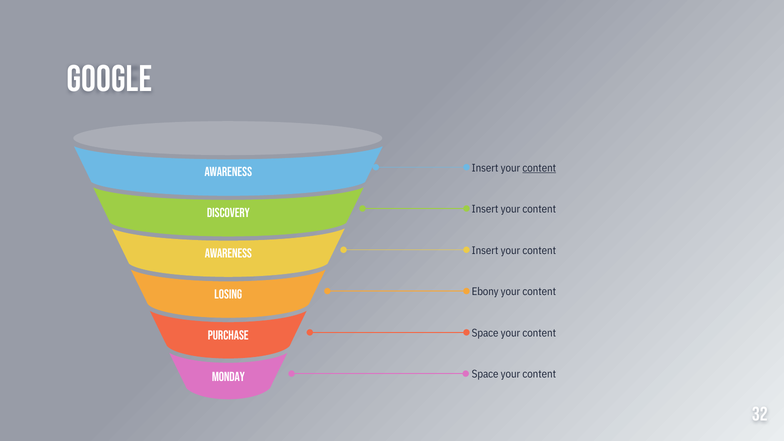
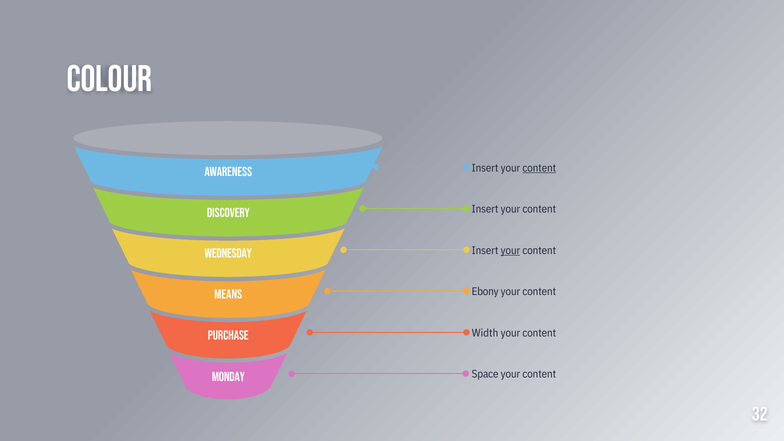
Google: Google -> Colour
your at (510, 251) underline: none -> present
AWARENESS at (228, 254): AWARENESS -> WEDNESDAY
LOSING: LOSING -> MEANS
Space at (485, 333): Space -> Width
